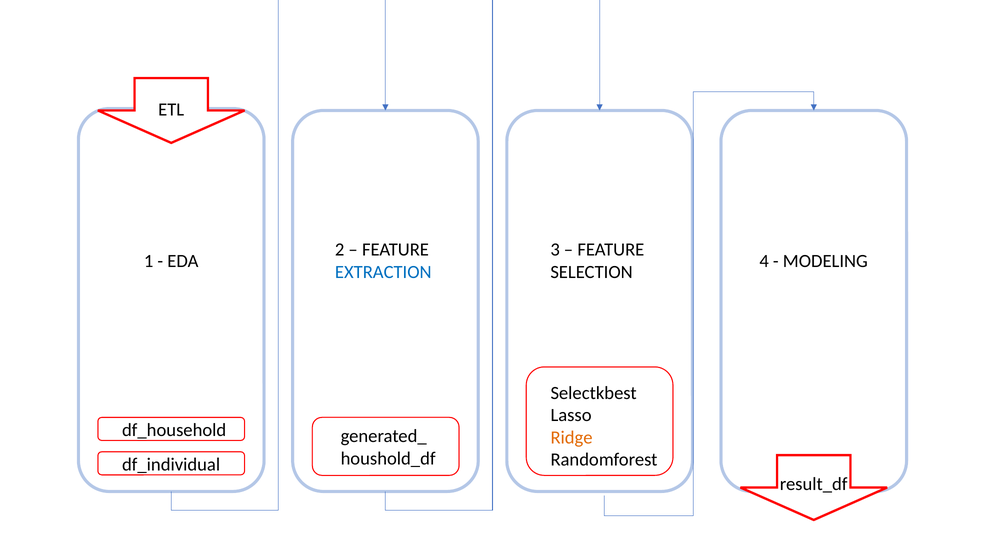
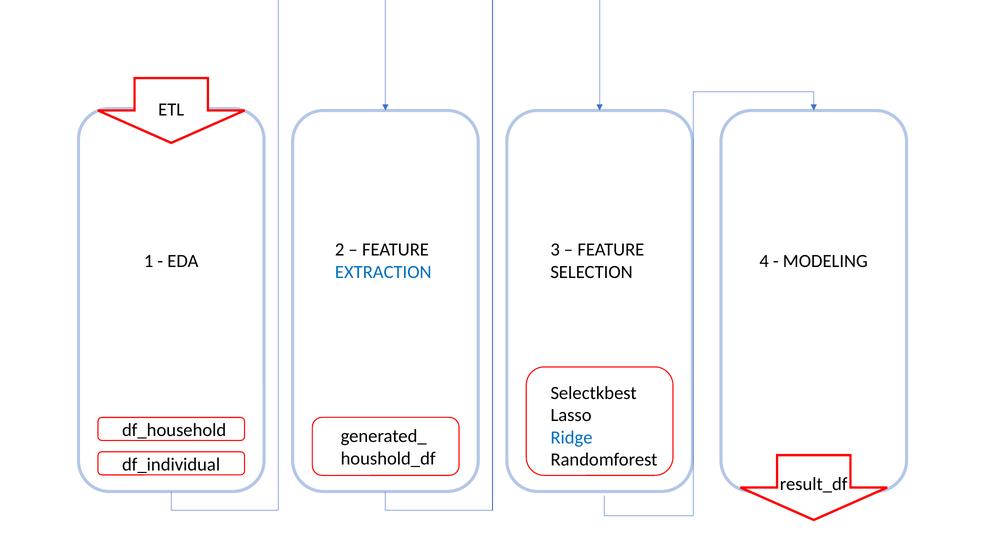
Ridge colour: orange -> blue
